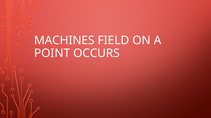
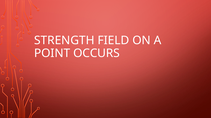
MACHINES: MACHINES -> STRENGTH
